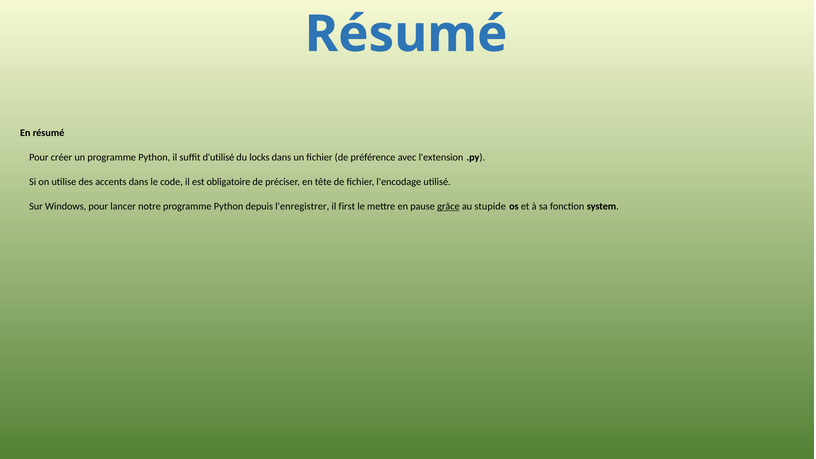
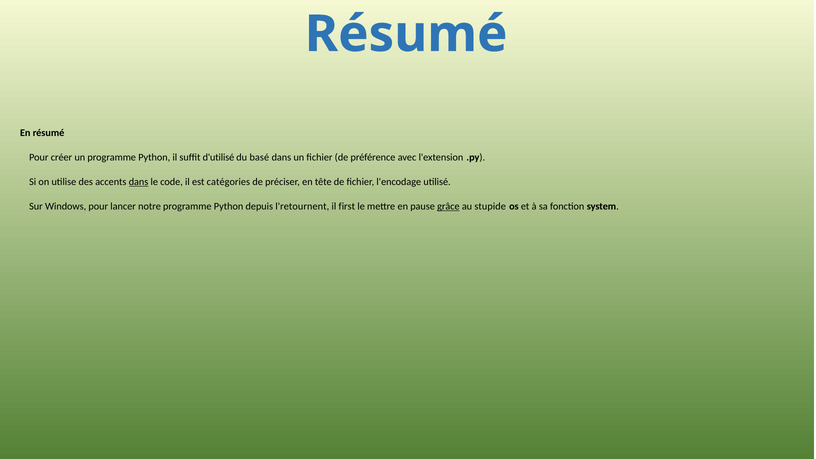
locks: locks -> basé
dans at (139, 182) underline: none -> present
obligatoire: obligatoire -> catégories
l'enregistrer: l'enregistrer -> l'retournent
